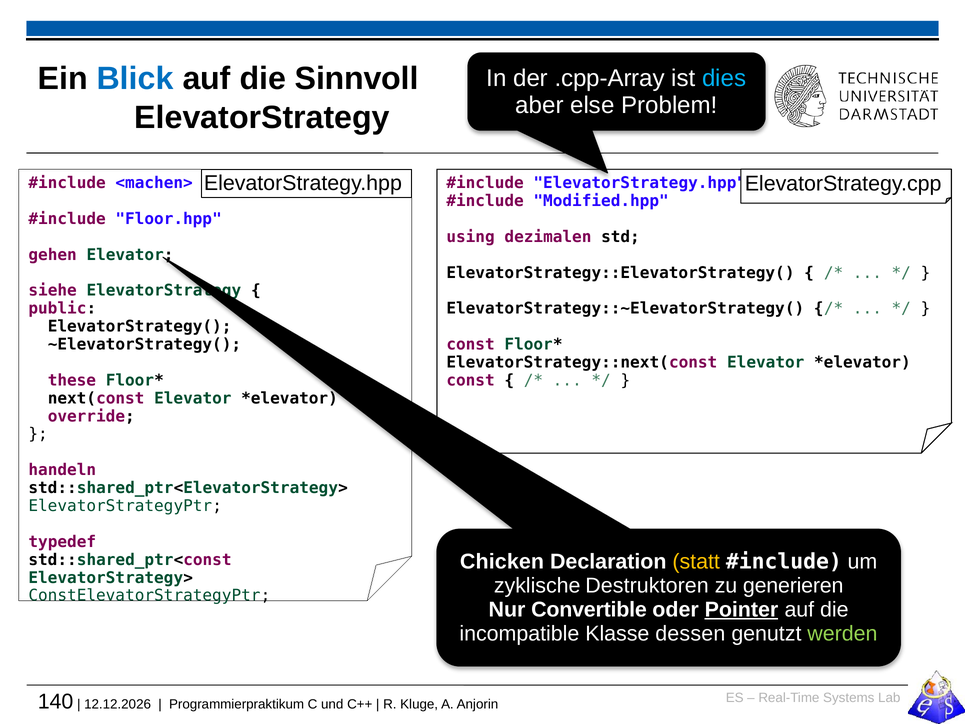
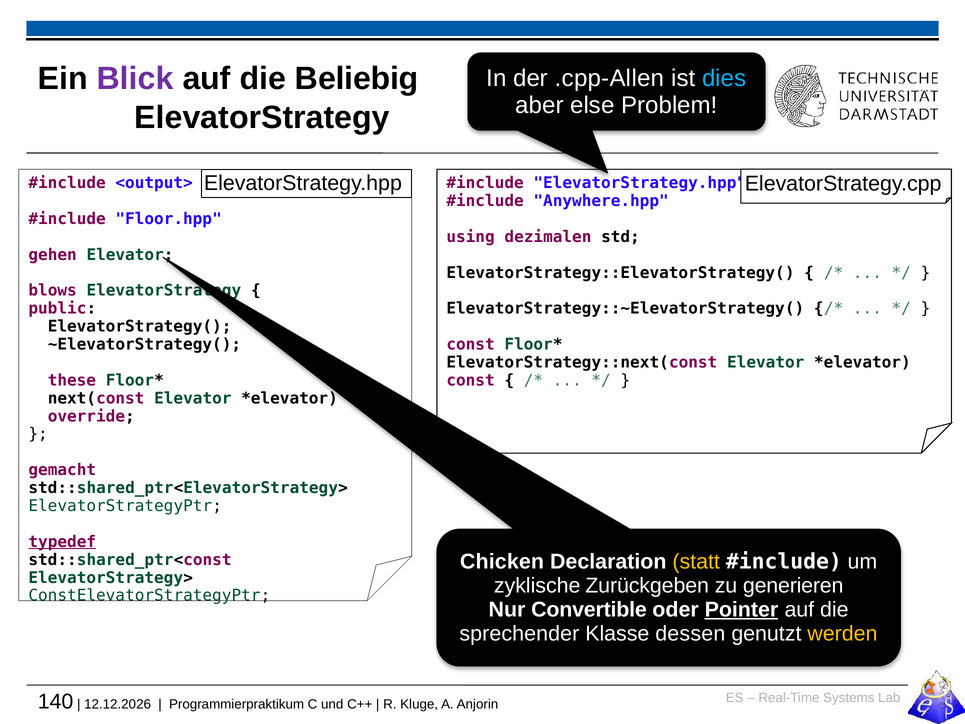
Blick colour: blue -> purple
Sinnvoll: Sinnvoll -> Beliebig
.cpp-Array: .cpp-Array -> .cpp-Allen
<machen>: <machen> -> <output>
Modified.hpp: Modified.hpp -> Anywhere.hpp
siehe: siehe -> blows
handeln: handeln -> gemacht
typedef underline: none -> present
Destruktoren: Destruktoren -> Zurückgeben
incompatible: incompatible -> sprechender
werden colour: light green -> yellow
